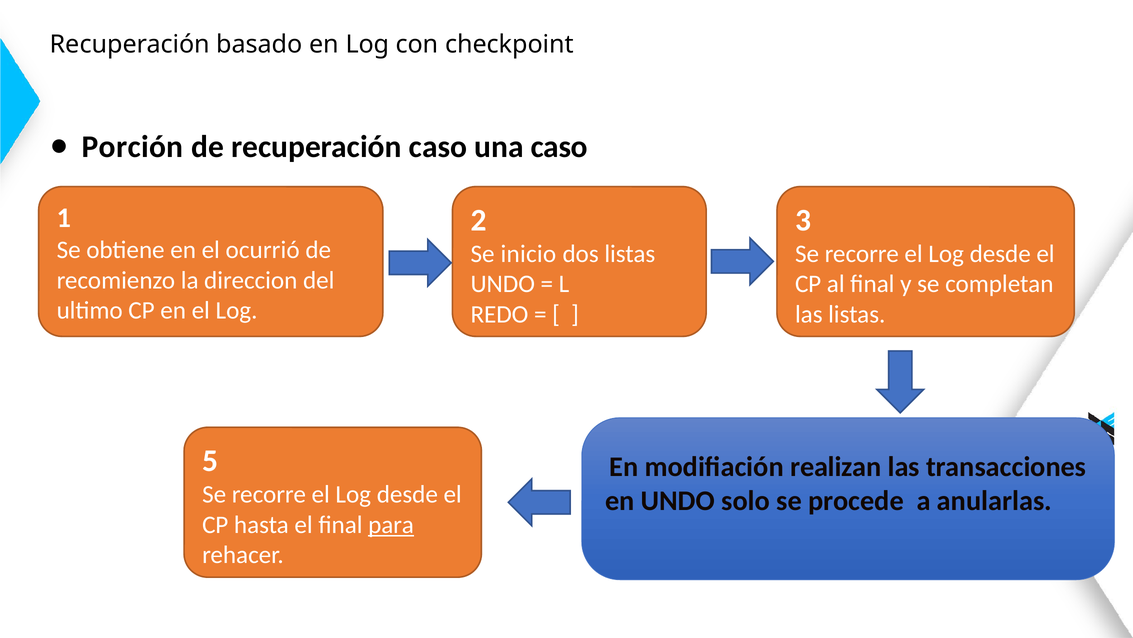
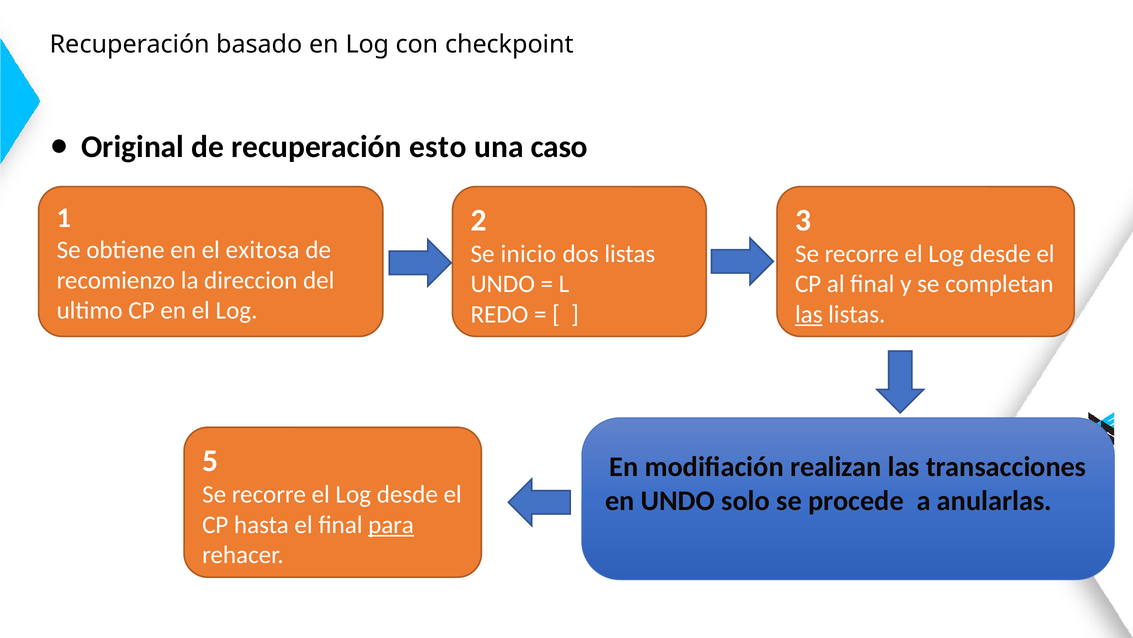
Porción: Porción -> Original
recuperación caso: caso -> esto
ocurrió: ocurrió -> exitosa
las at (809, 314) underline: none -> present
